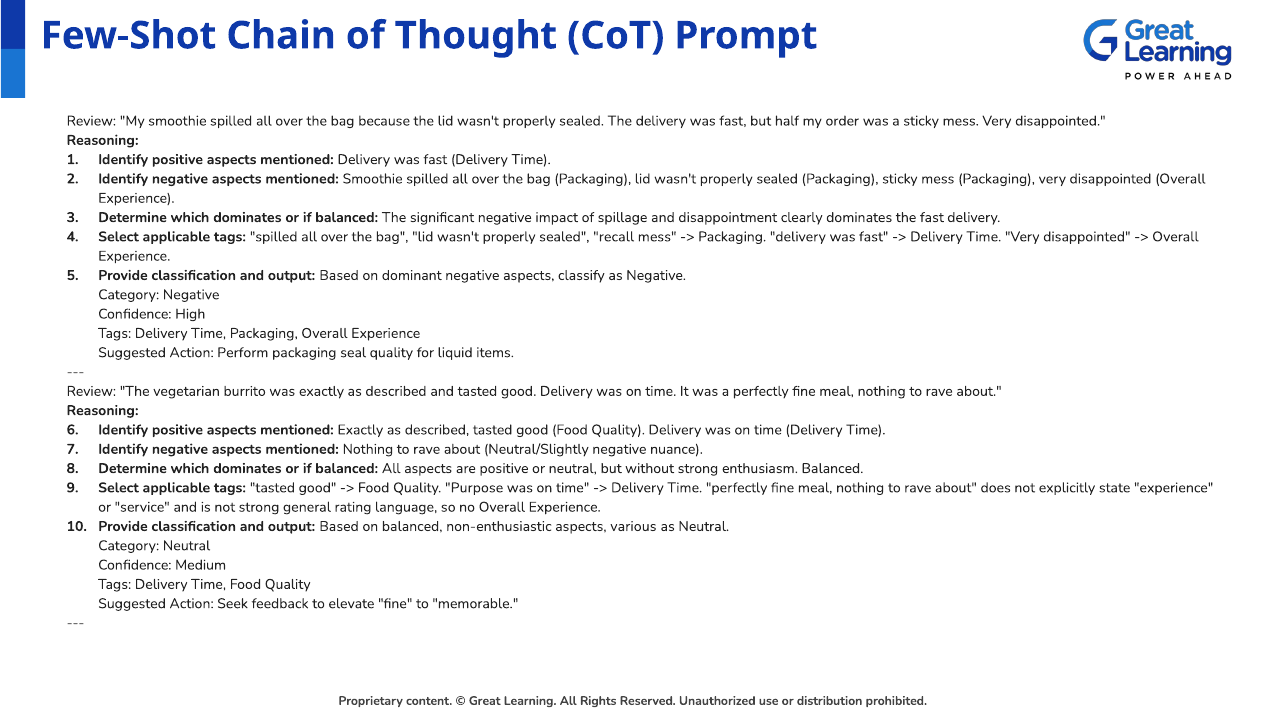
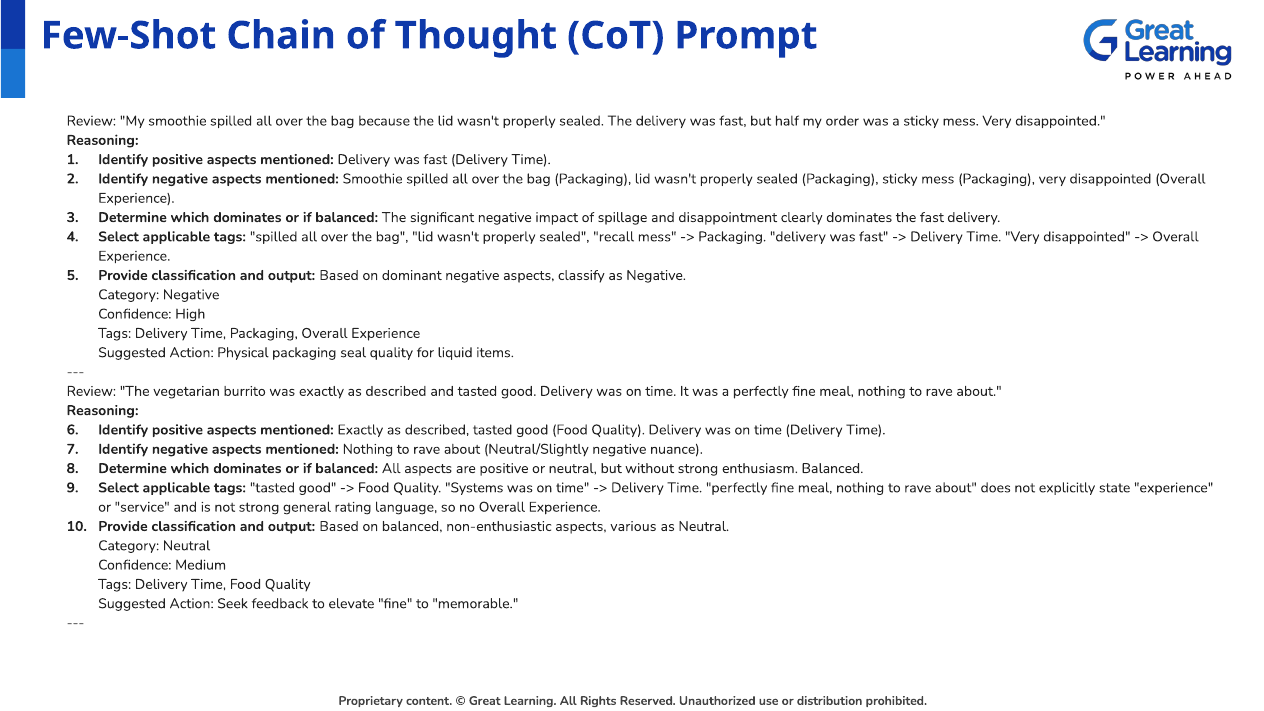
Perform: Perform -> Physical
Purpose: Purpose -> Systems
